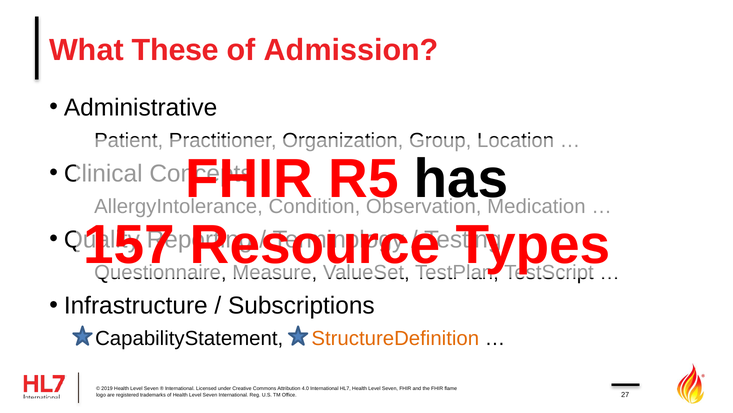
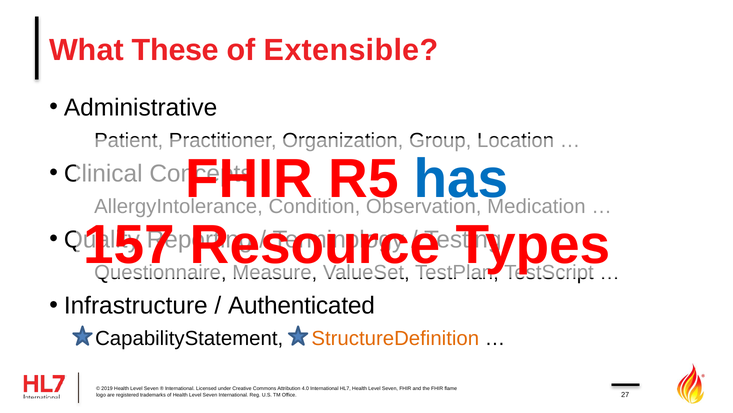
Admission: Admission -> Extensible
has colour: black -> blue
Subscriptions: Subscriptions -> Authenticated
